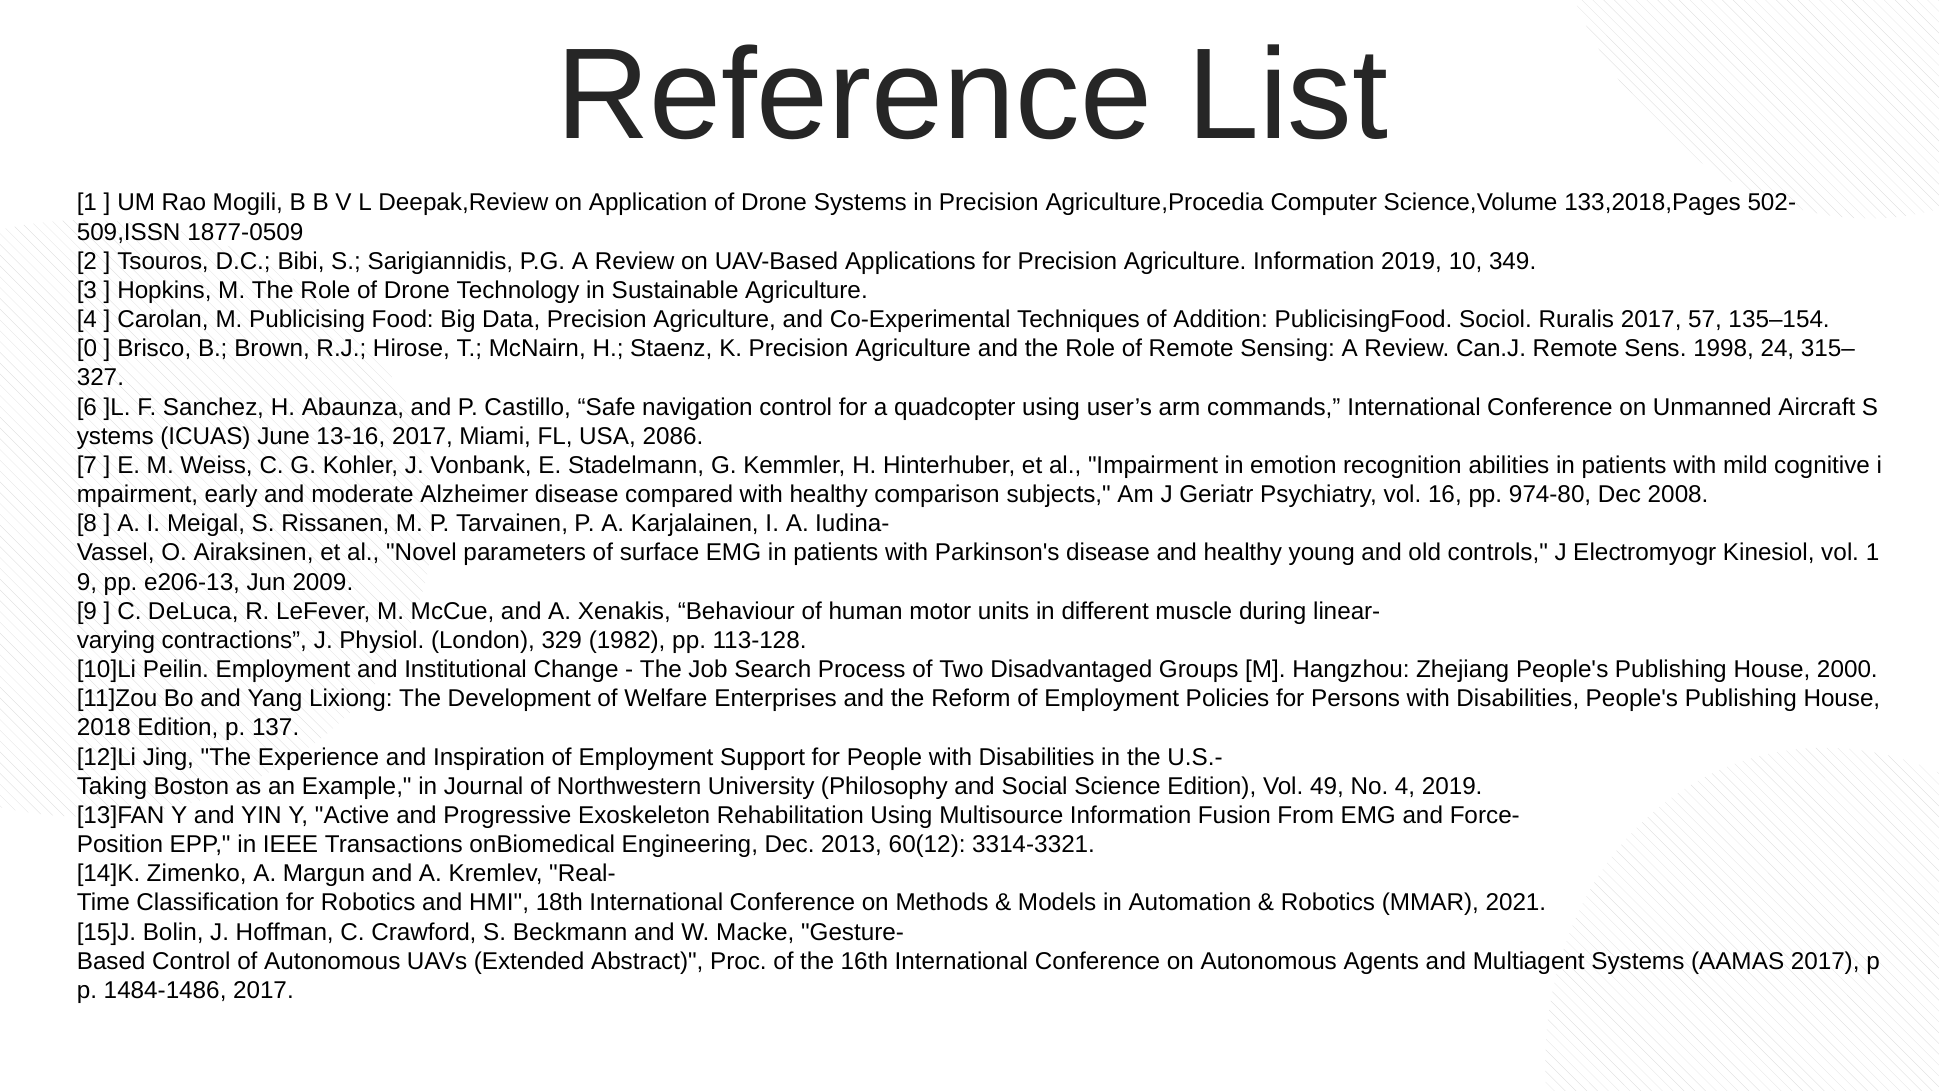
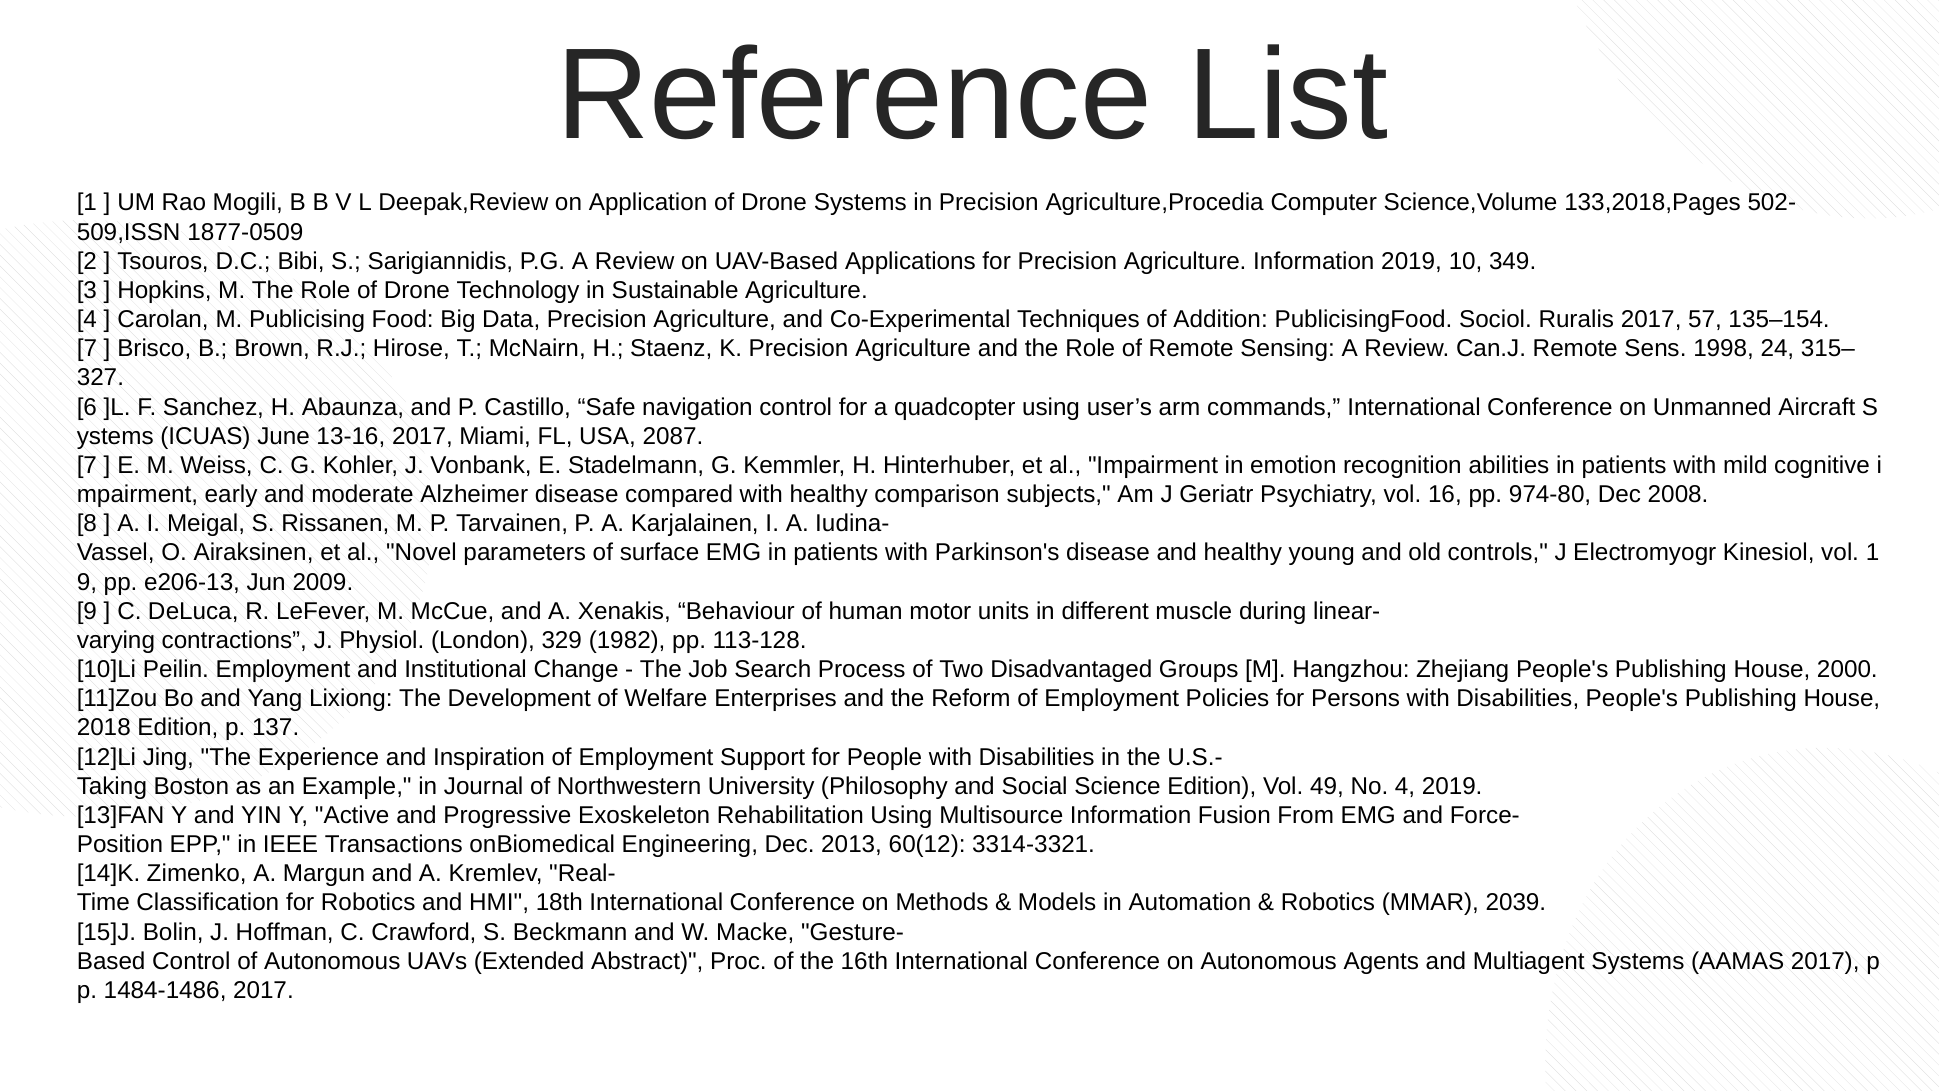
0 at (87, 349): 0 -> 7
2086: 2086 -> 2087
2021: 2021 -> 2039
